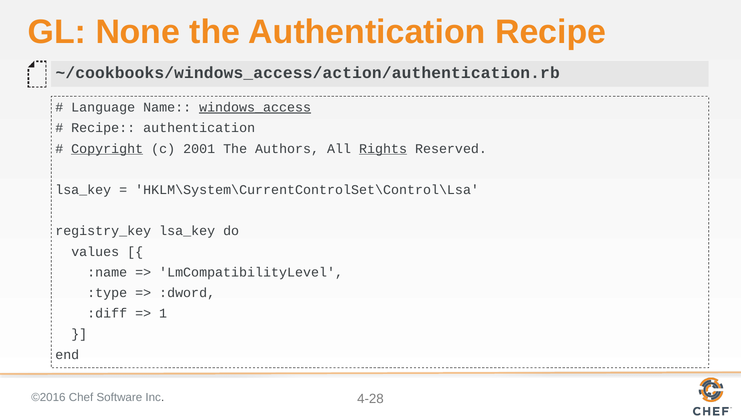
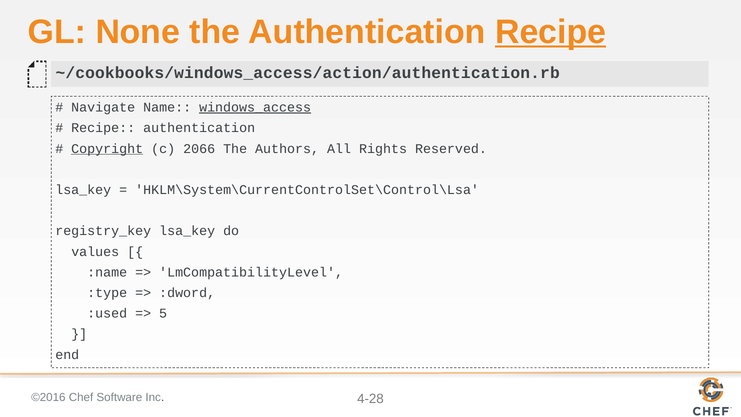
Recipe at (551, 32) underline: none -> present
Language: Language -> Navigate
2001: 2001 -> 2066
Rights underline: present -> none
:diff: :diff -> :used
1: 1 -> 5
